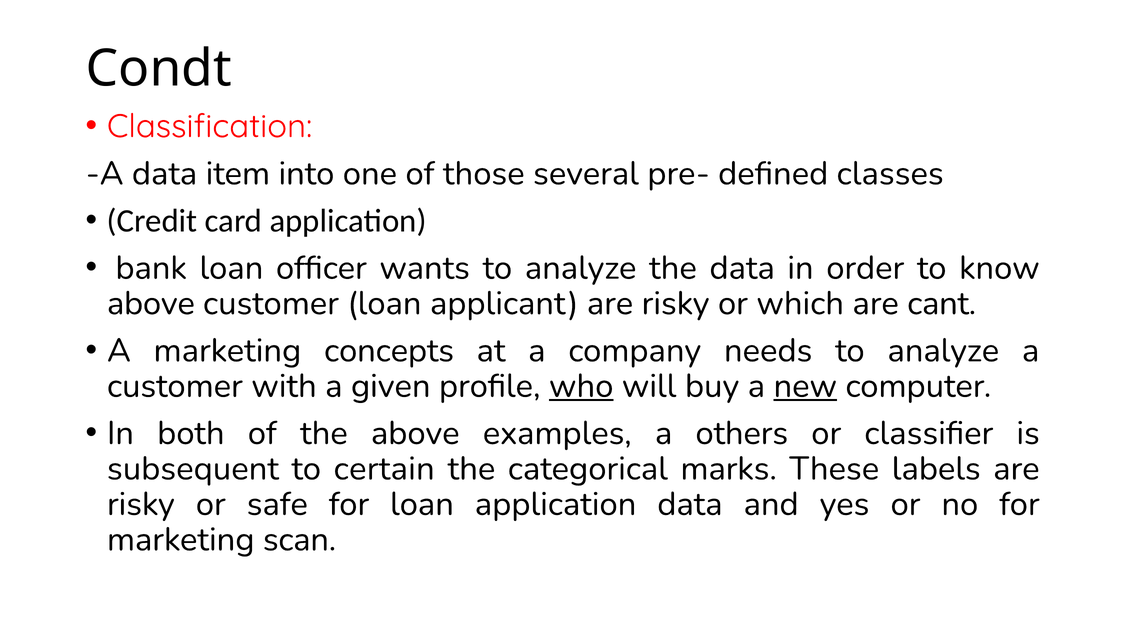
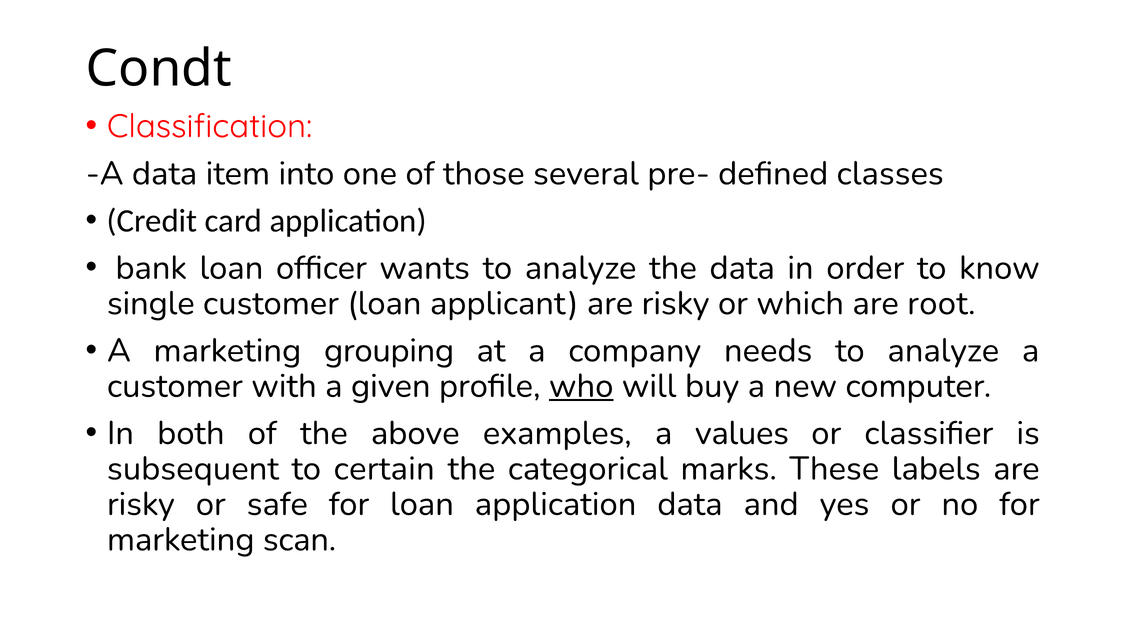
above at (151, 304): above -> single
cant: cant -> root
concepts: concepts -> grouping
new underline: present -> none
others: others -> values
